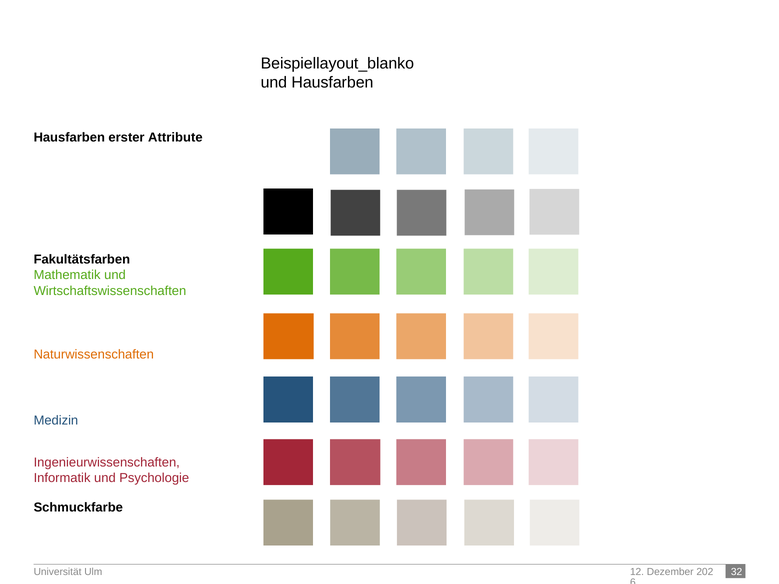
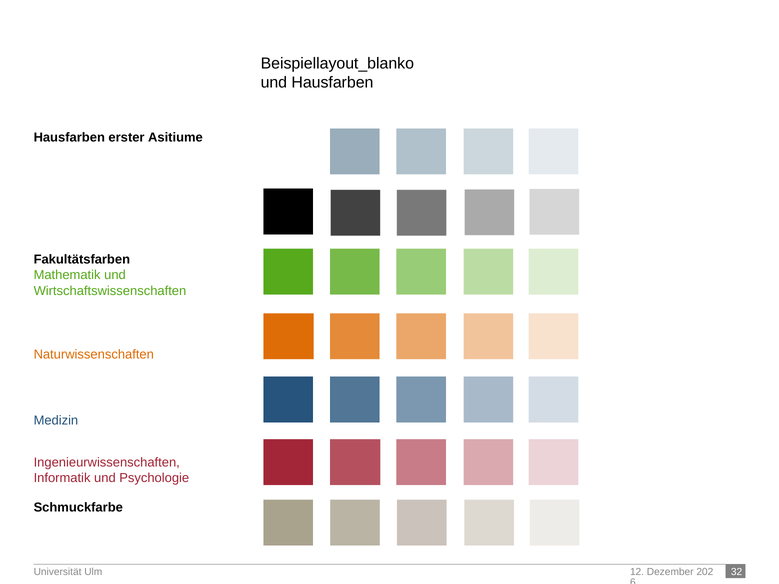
Attribute: Attribute -> Asitiume
